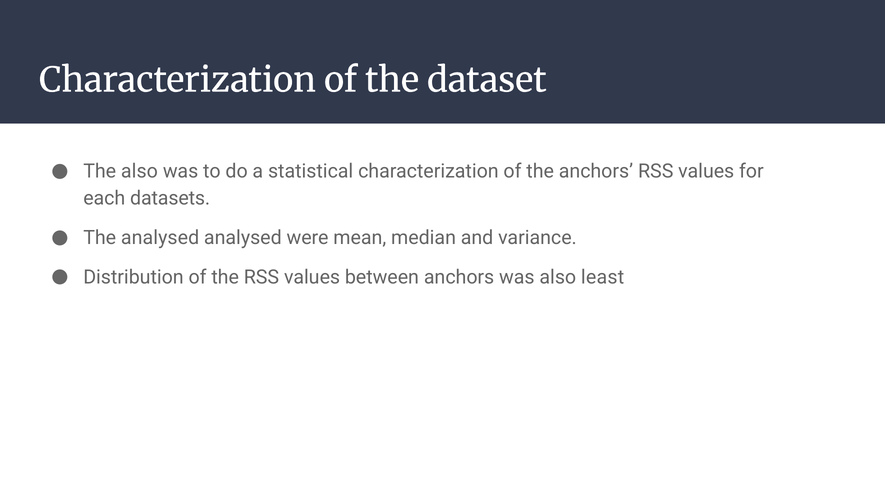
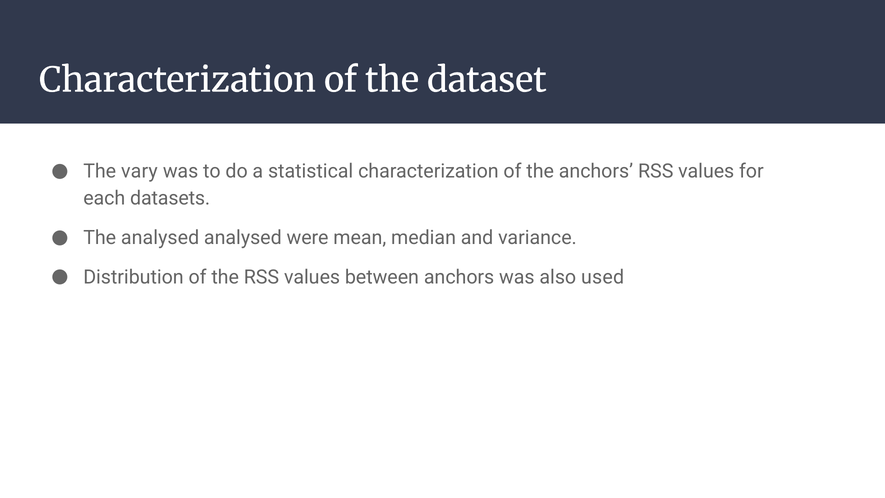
The also: also -> vary
least: least -> used
